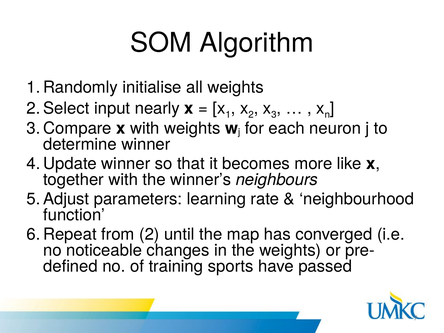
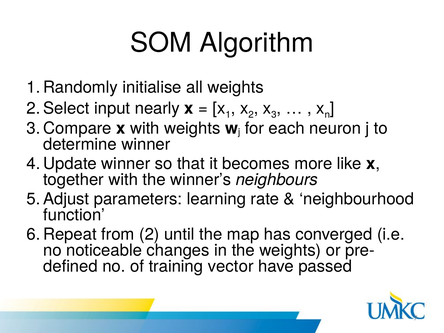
sports: sports -> vector
